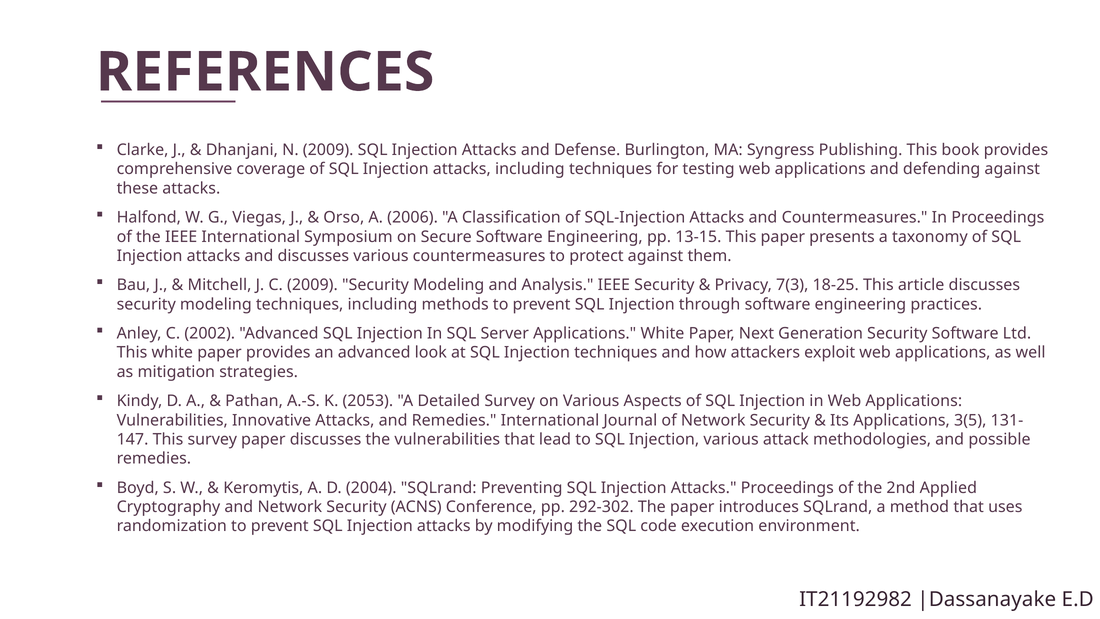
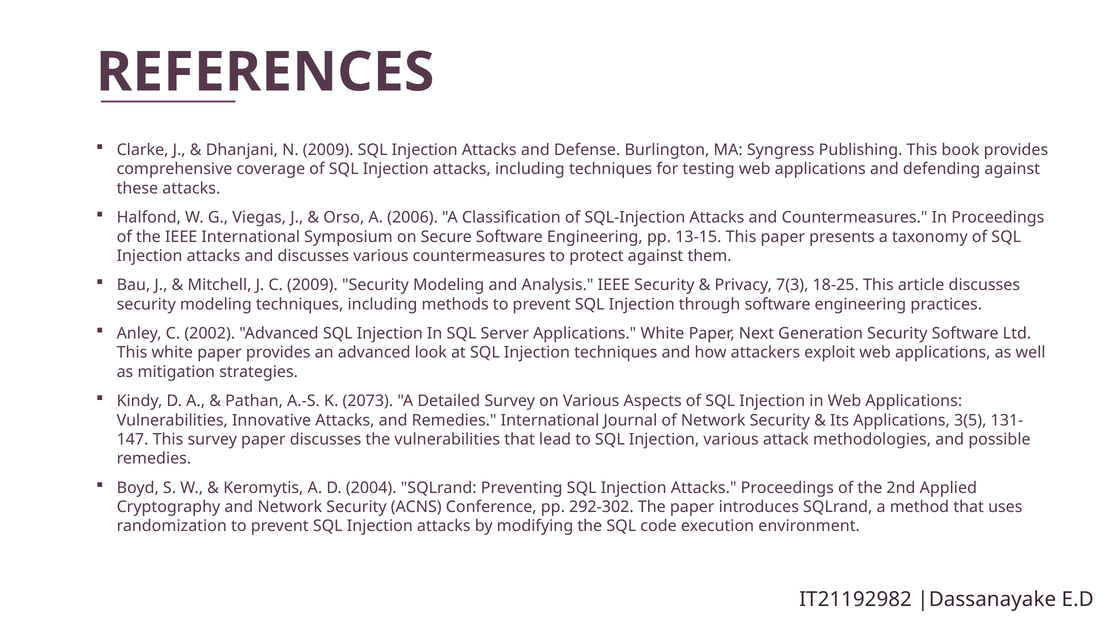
2053: 2053 -> 2073
